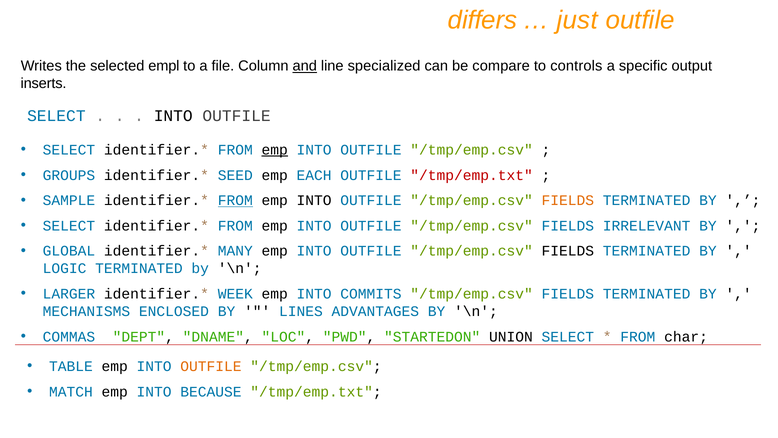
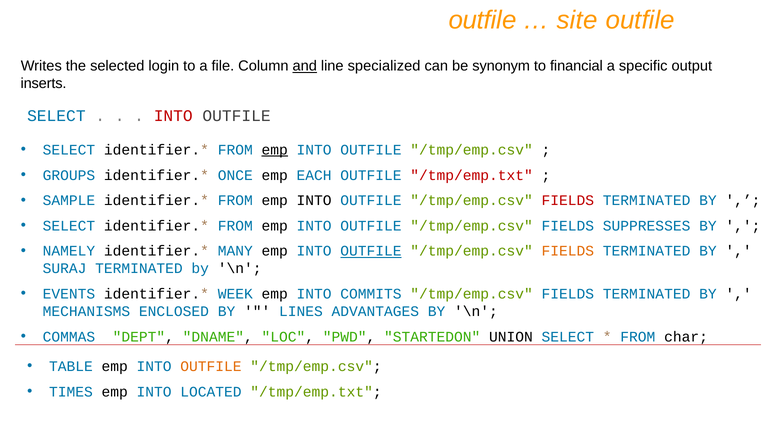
differs at (482, 20): differs -> outfile
just: just -> site
empl: empl -> login
compare: compare -> synonym
controls: controls -> financial
INTO at (173, 116) colour: black -> red
SEED: SEED -> ONCE
FROM at (235, 200) underline: present -> none
FIELDS at (568, 200) colour: orange -> red
IRRELEVANT: IRRELEVANT -> SUPPRESSES
GLOBAL: GLOBAL -> NAMELY
OUTFILE at (371, 251) underline: none -> present
FIELDS at (568, 251) colour: black -> orange
LOGIC: LOGIC -> SURAJ
LARGER: LARGER -> EVENTS
MATCH: MATCH -> TIMES
BECAUSE: BECAUSE -> LOCATED
